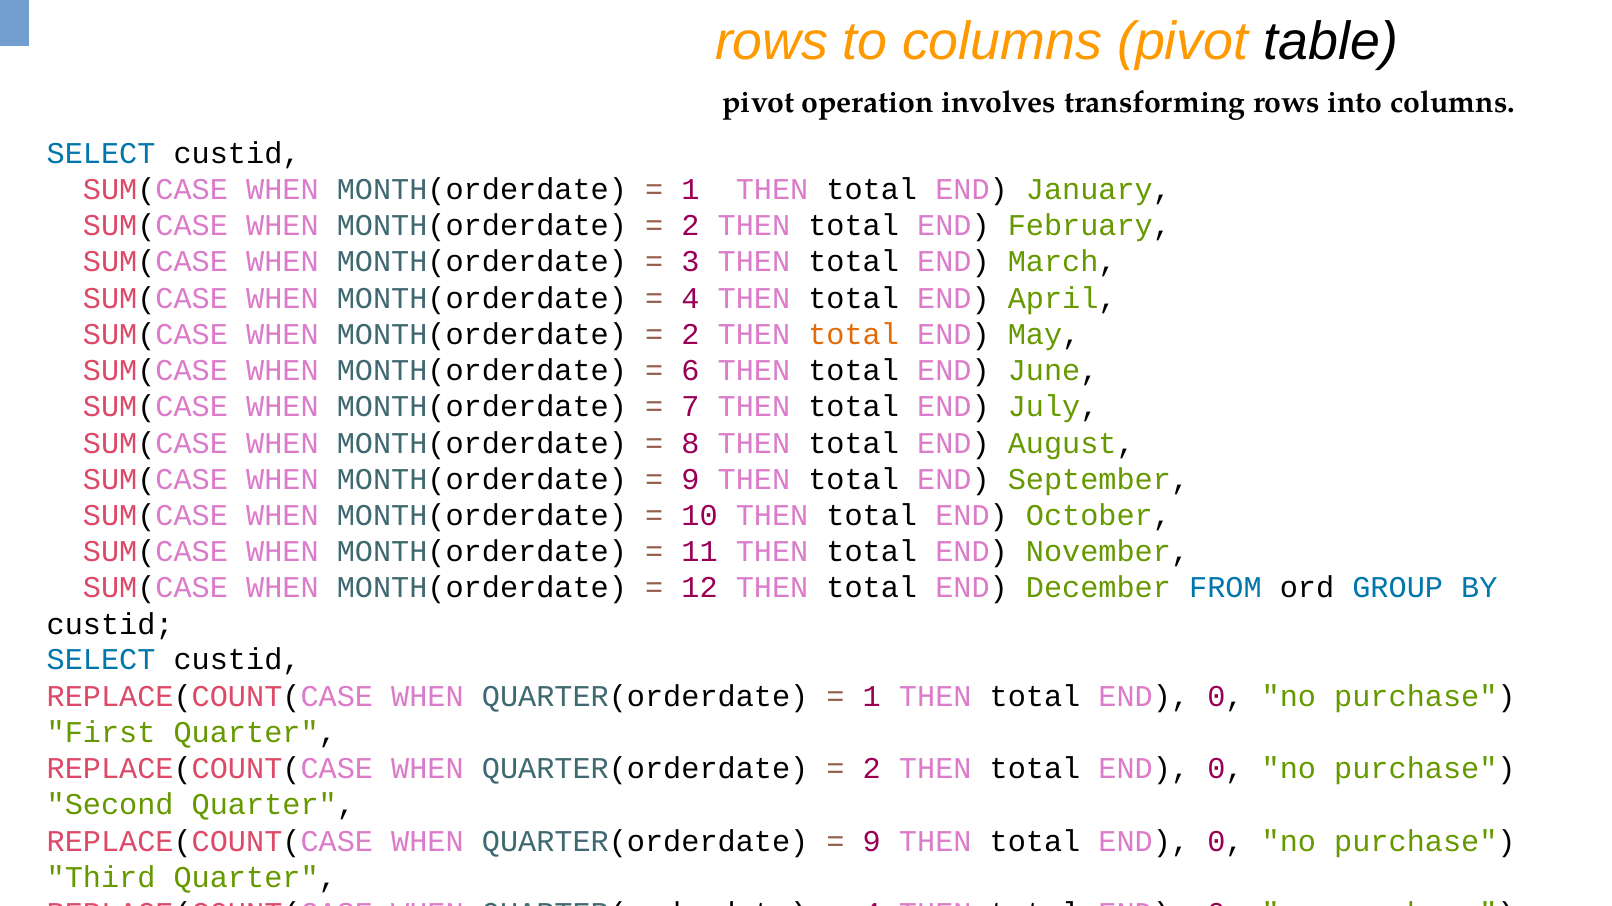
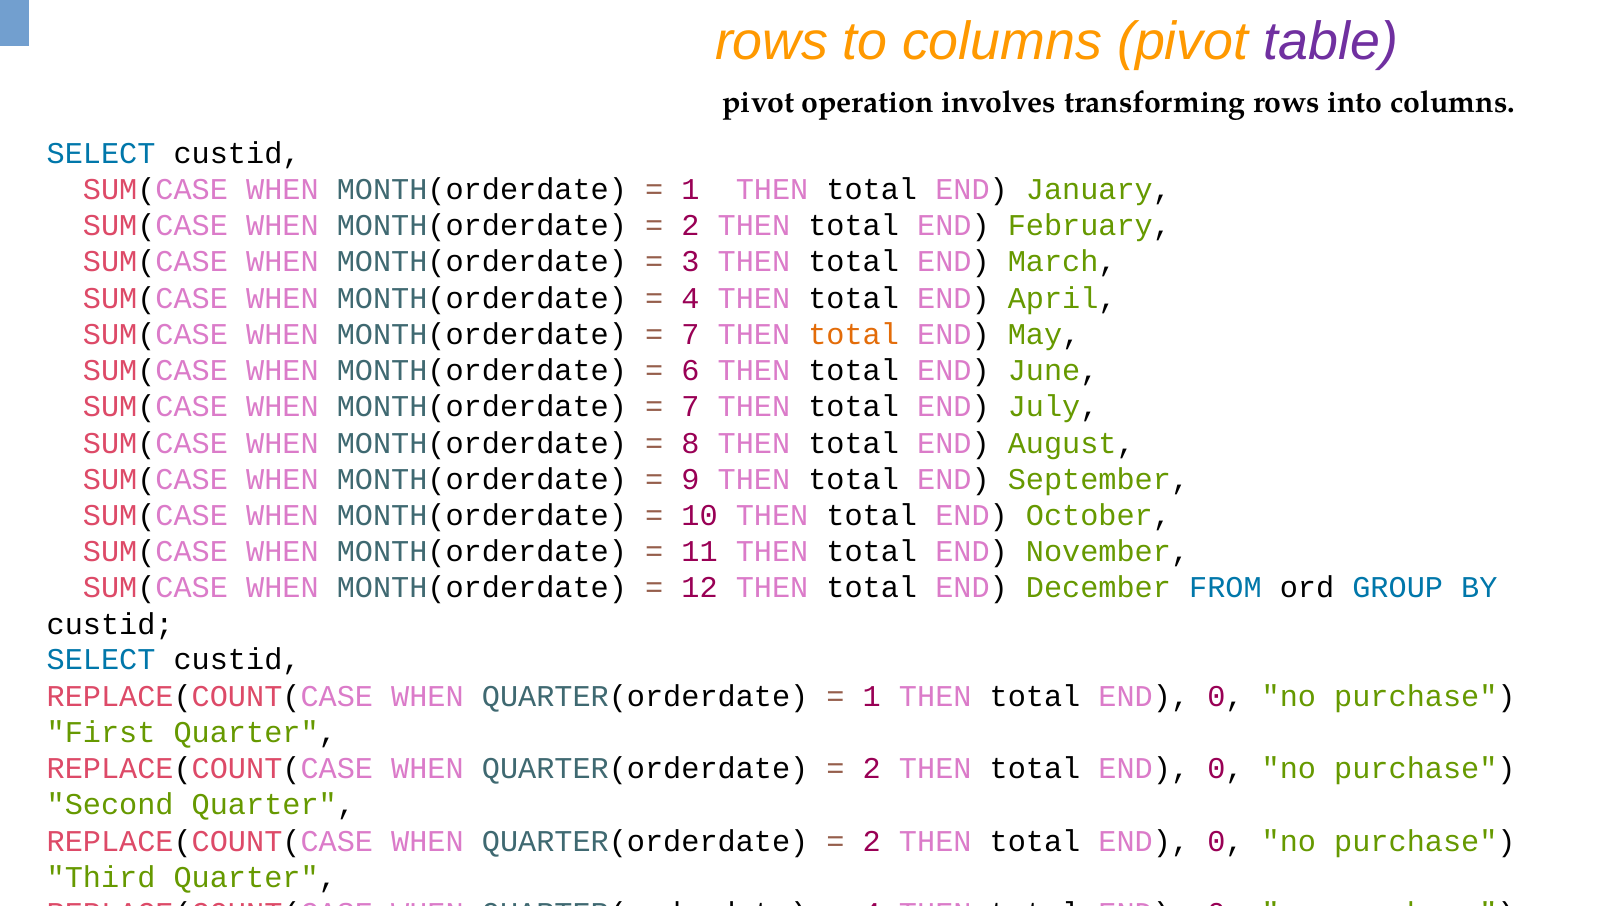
table colour: black -> purple
2 at (690, 335): 2 -> 7
9 at (872, 842): 9 -> 2
